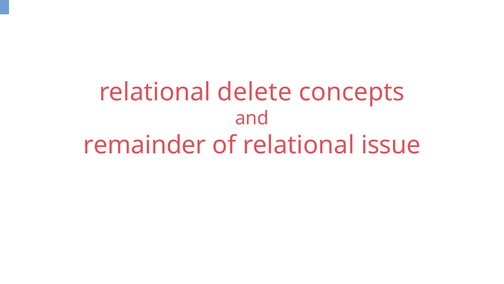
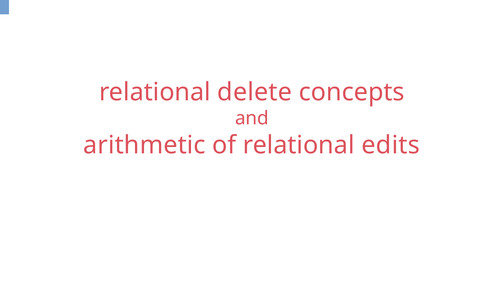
remainder: remainder -> arithmetic
issue: issue -> edits
